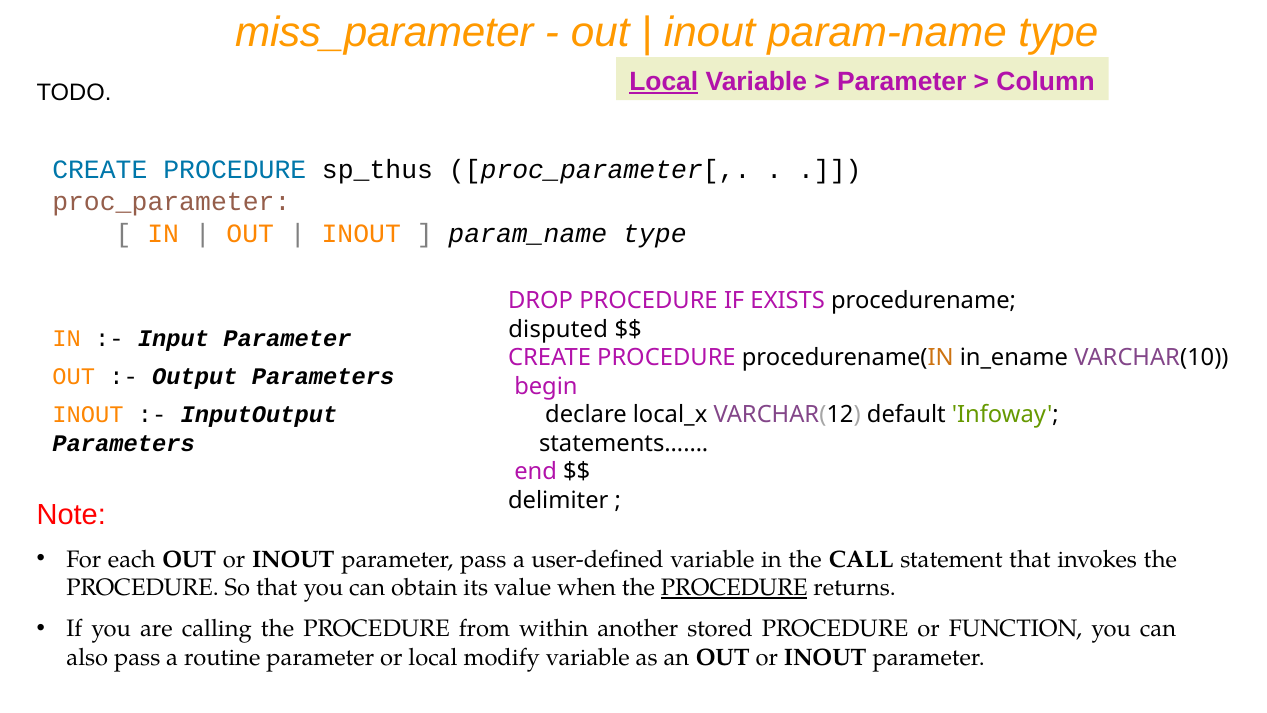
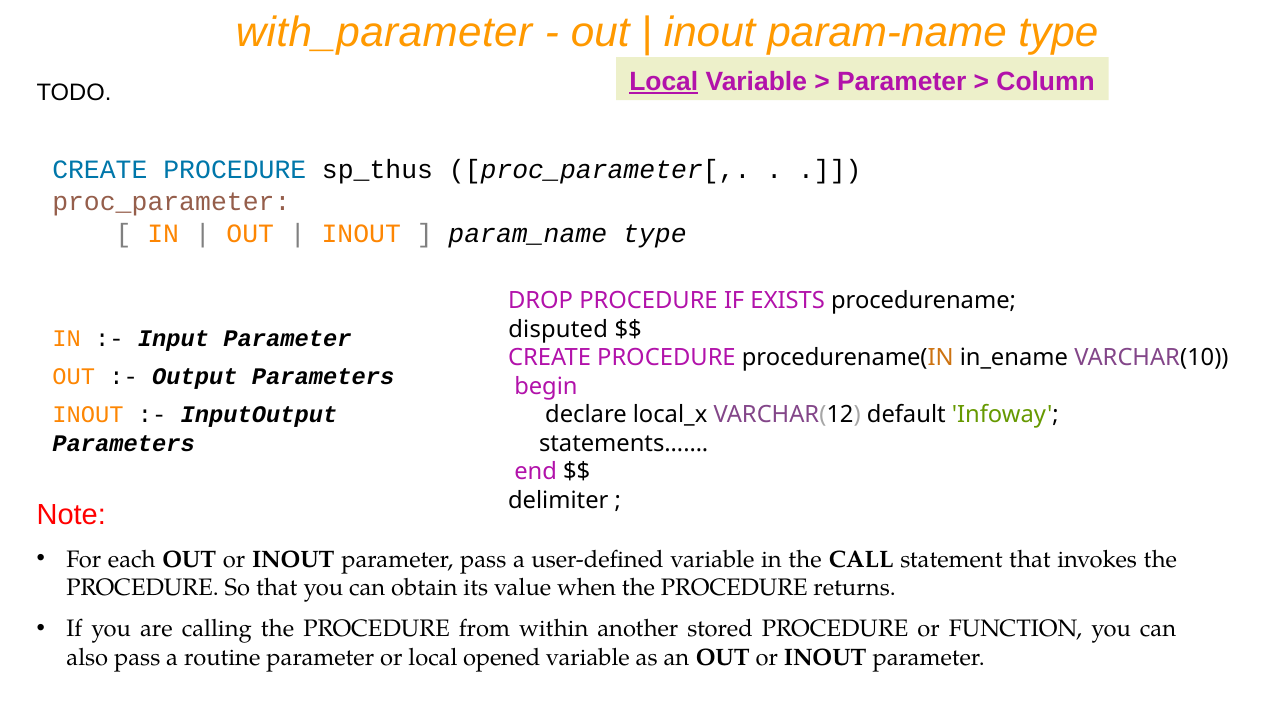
miss_parameter: miss_parameter -> with_parameter
PROCEDURE at (734, 588) underline: present -> none
modify: modify -> opened
